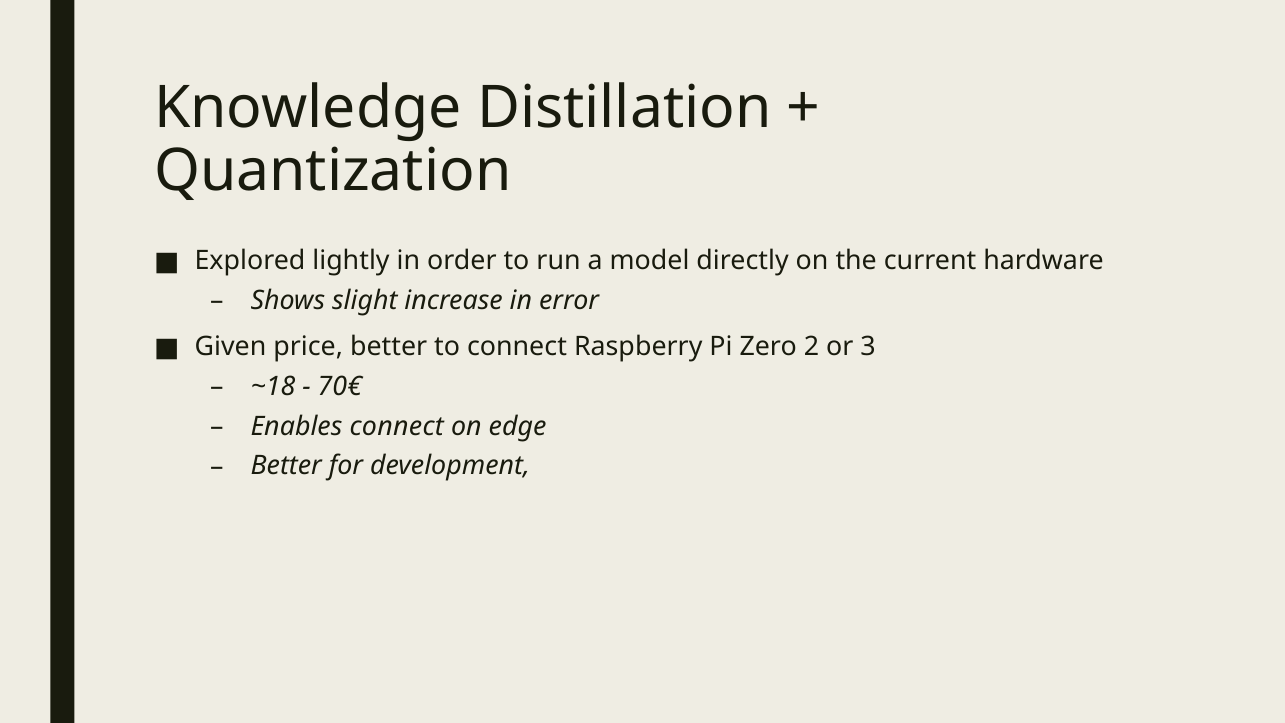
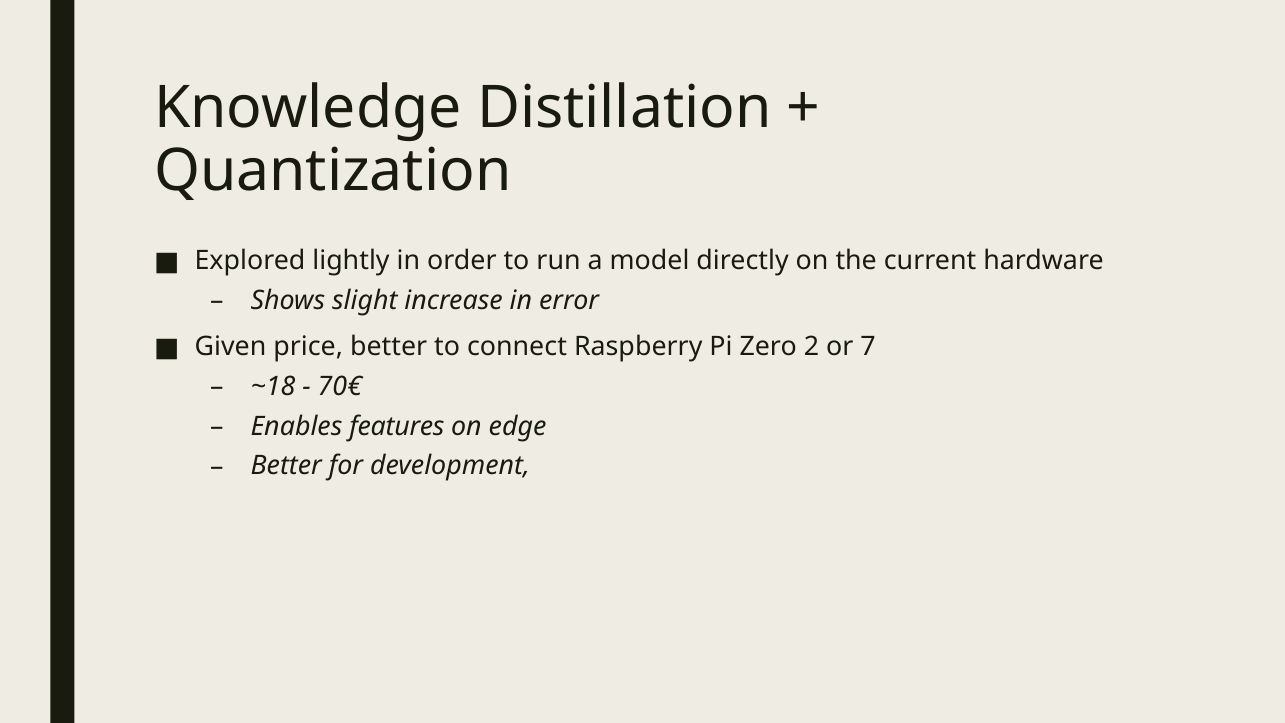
3: 3 -> 7
Enables connect: connect -> features
